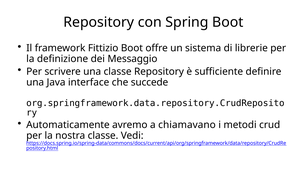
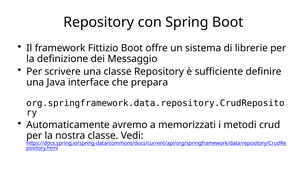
succede: succede -> prepara
chiamavano: chiamavano -> memorizzati
